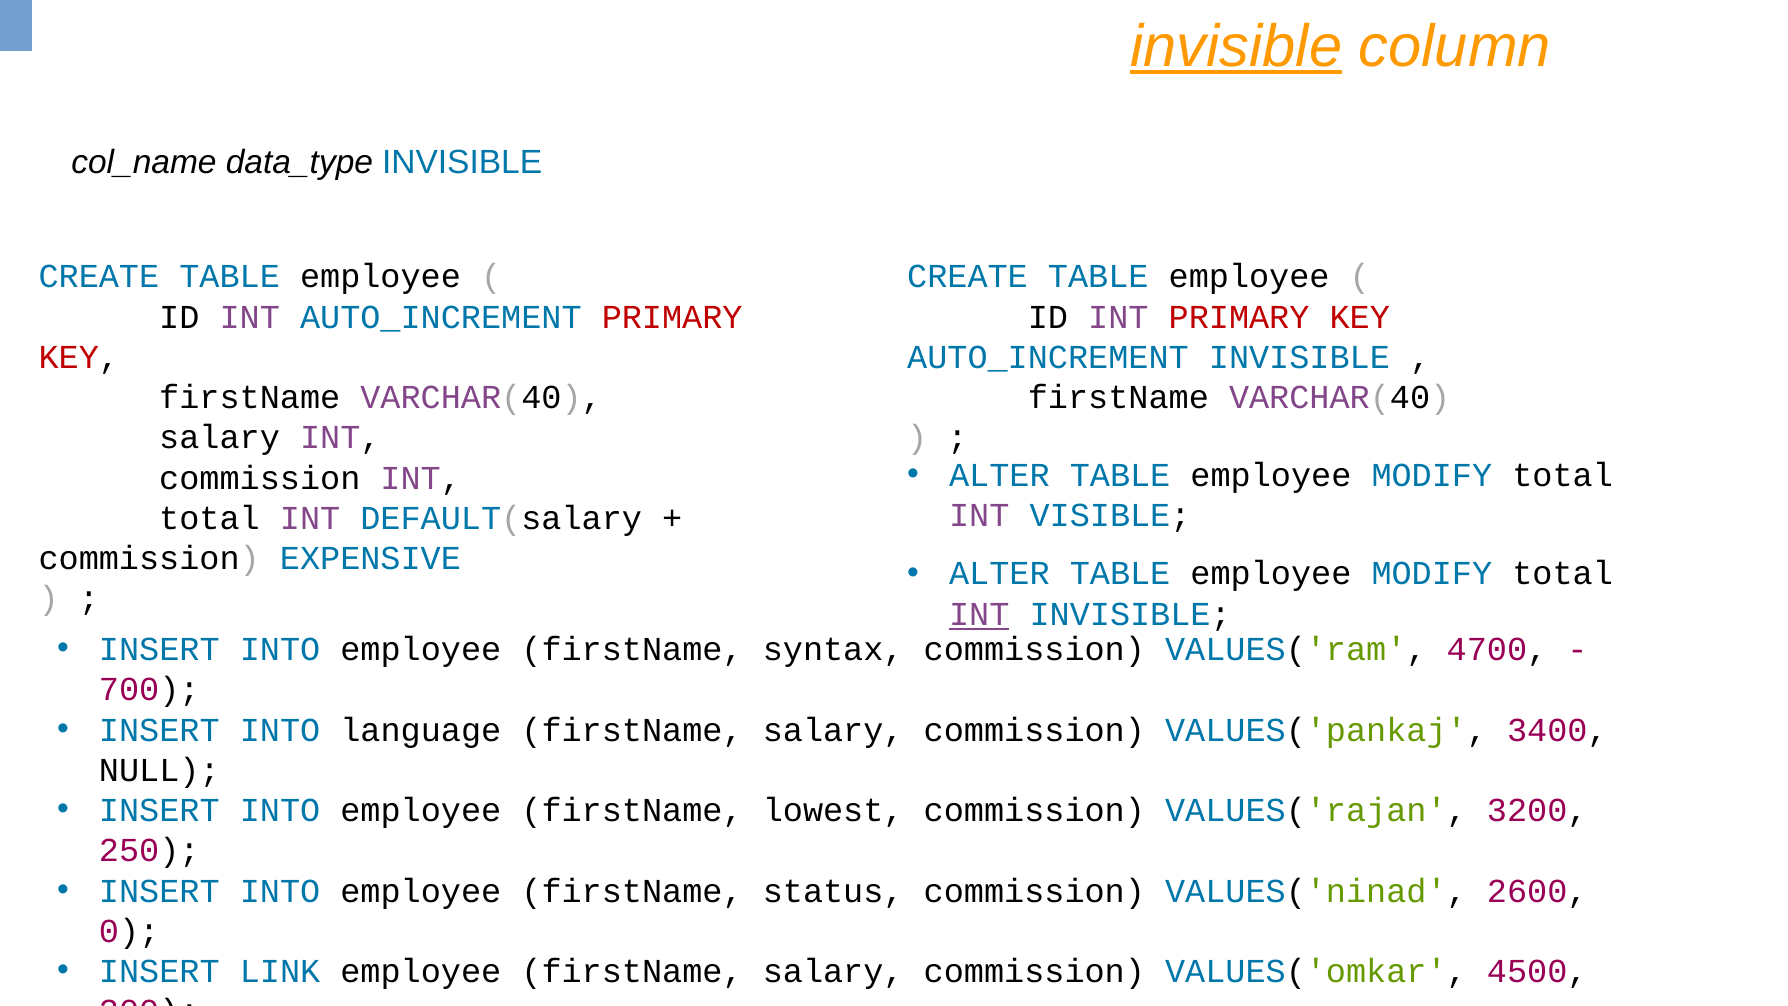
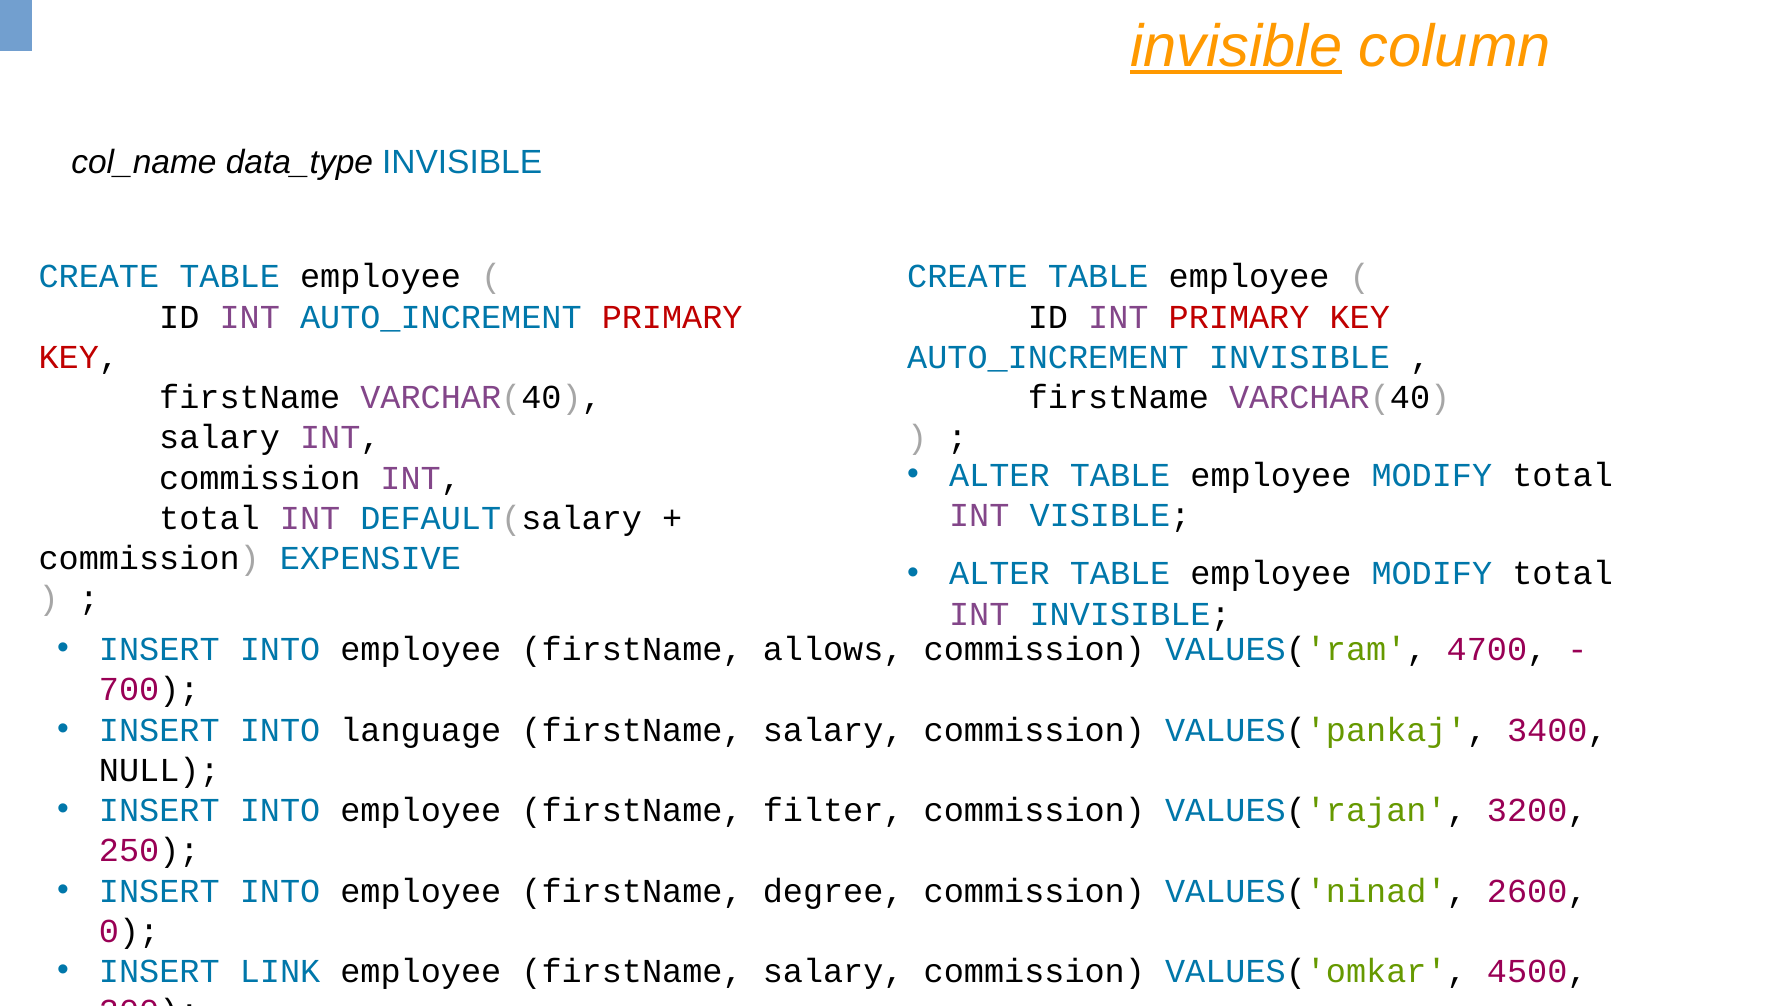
INT at (979, 614) underline: present -> none
syntax: syntax -> allows
lowest: lowest -> filter
status: status -> degree
